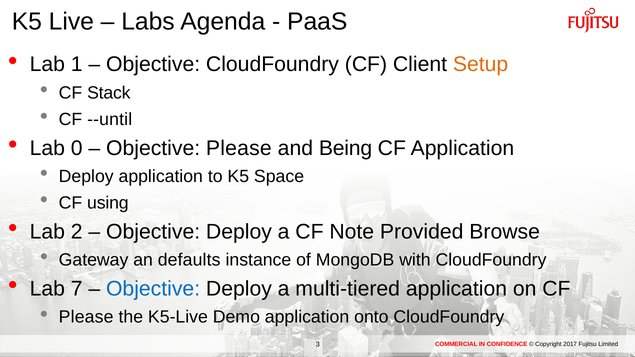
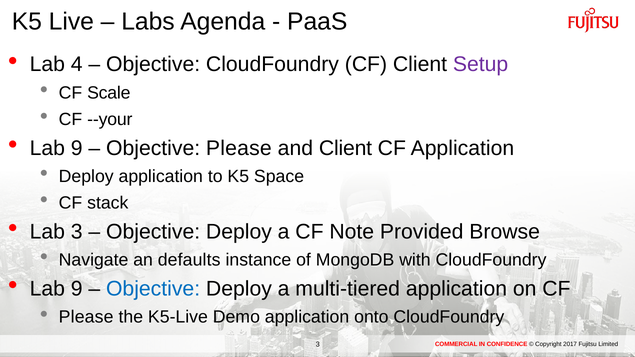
1: 1 -> 4
Setup colour: orange -> purple
Stack: Stack -> Scale
--until: --until -> --your
0 at (77, 148): 0 -> 9
and Being: Being -> Client
using: using -> stack
Lab 2: 2 -> 3
Gateway: Gateway -> Navigate
7 at (77, 289): 7 -> 9
